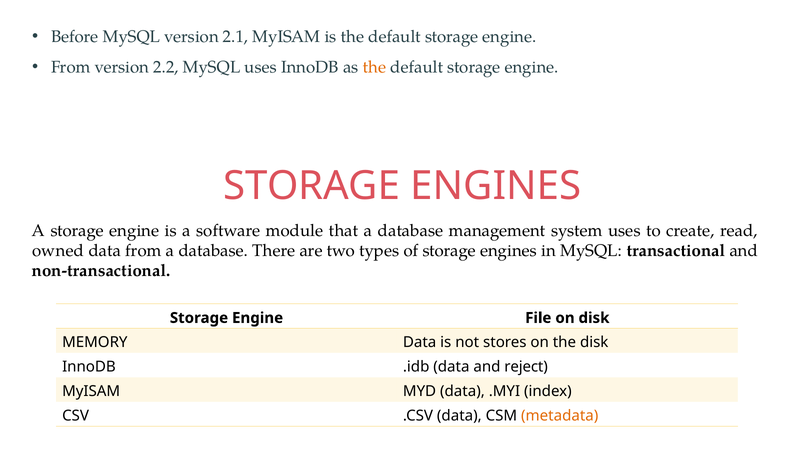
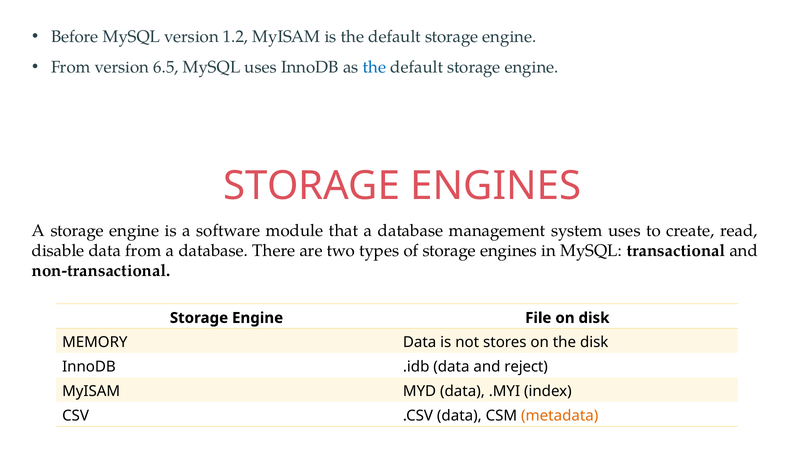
2.1: 2.1 -> 1.2
2.2: 2.2 -> 6.5
the at (374, 67) colour: orange -> blue
owned: owned -> disable
